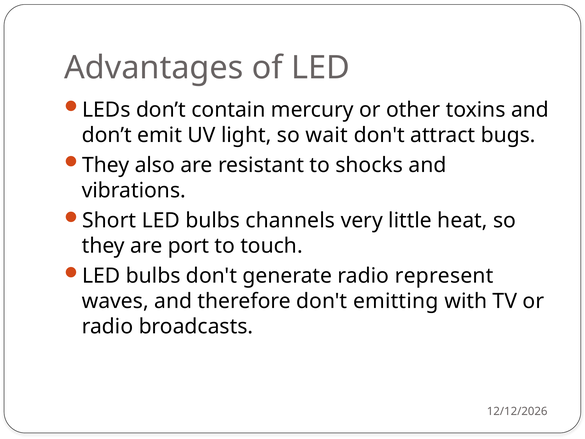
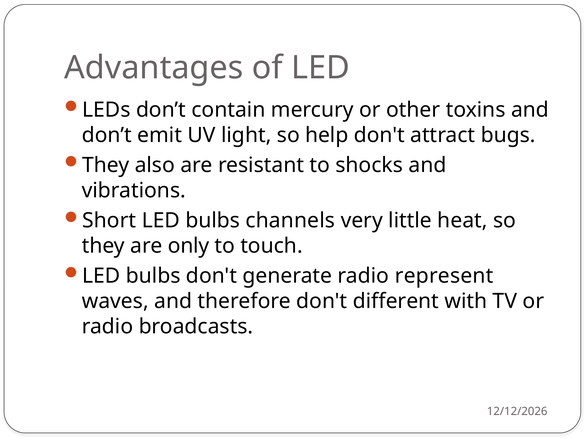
wait: wait -> help
port: port -> only
emitting: emitting -> different
